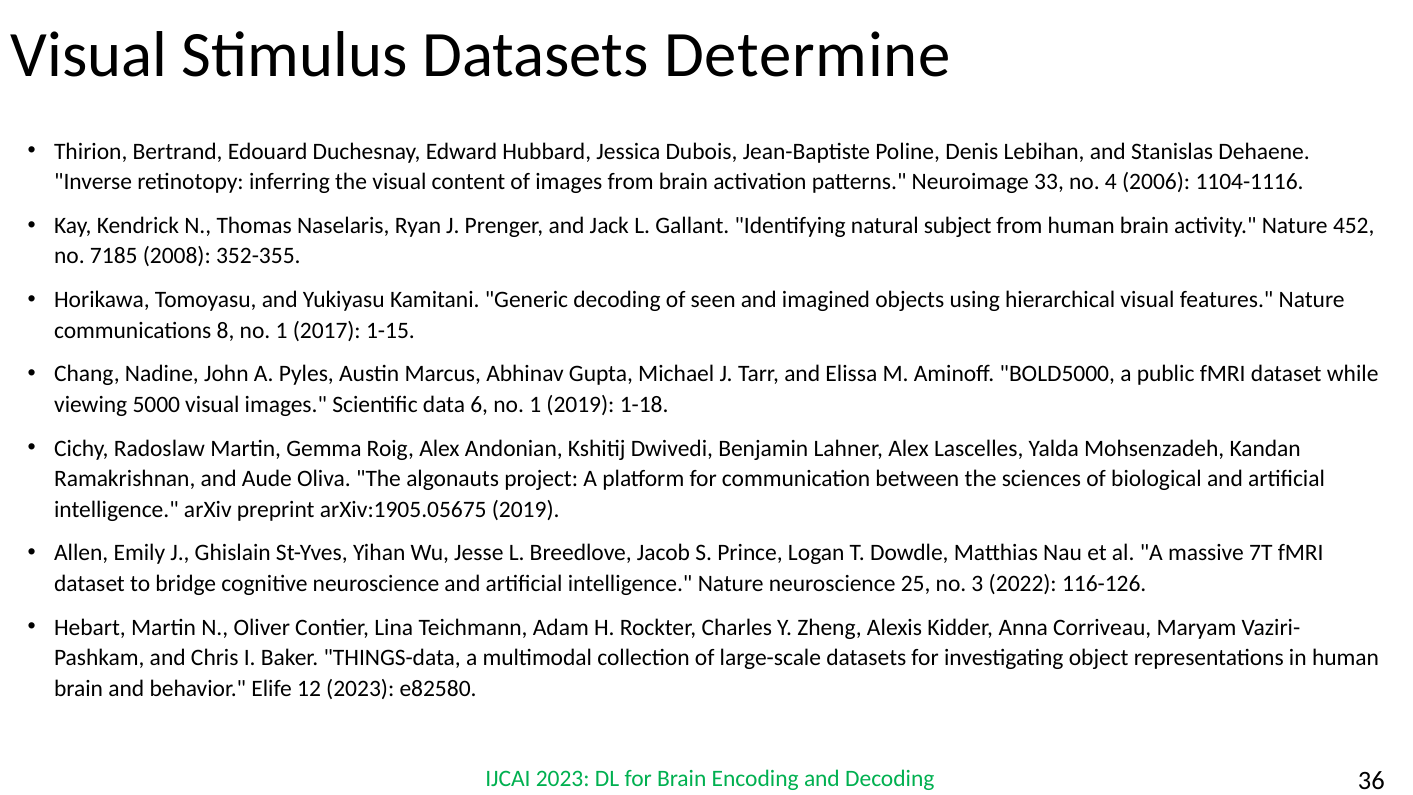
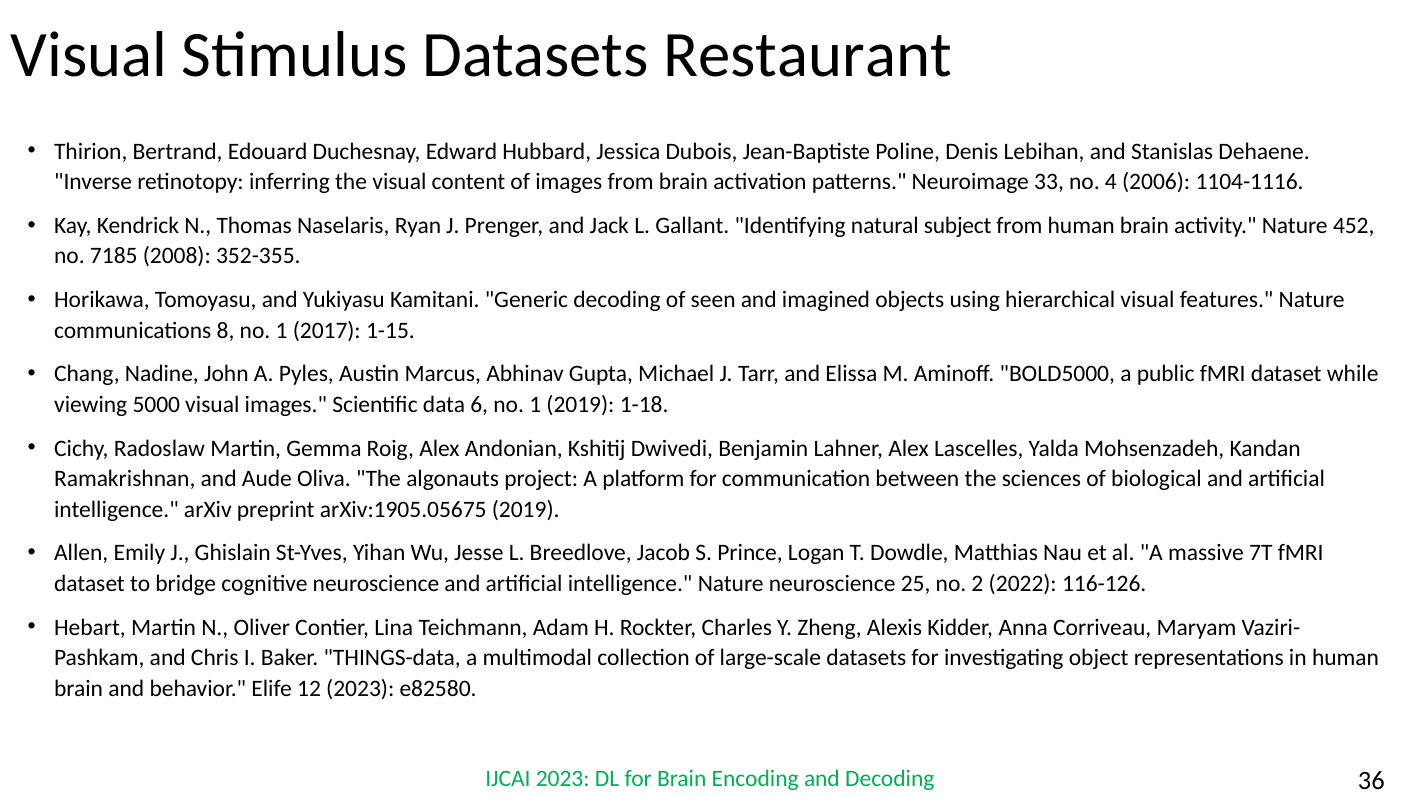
Determine: Determine -> Restaurant
3: 3 -> 2
